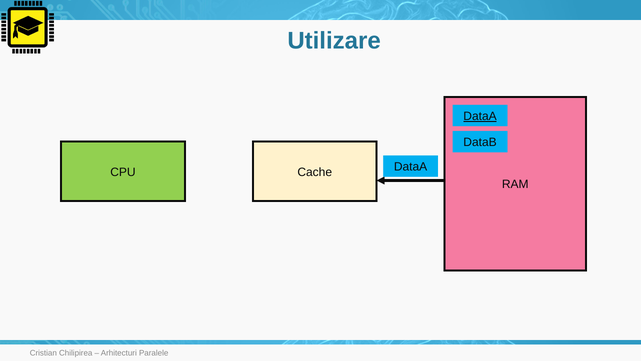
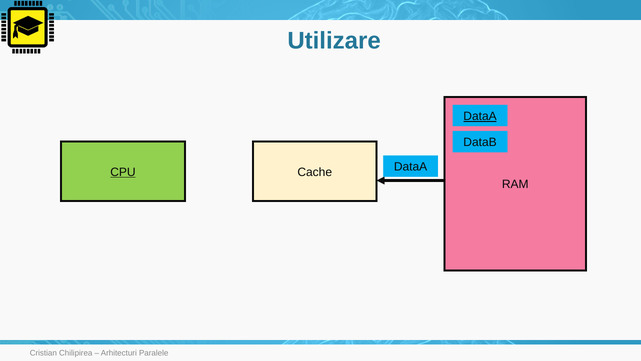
CPU underline: none -> present
